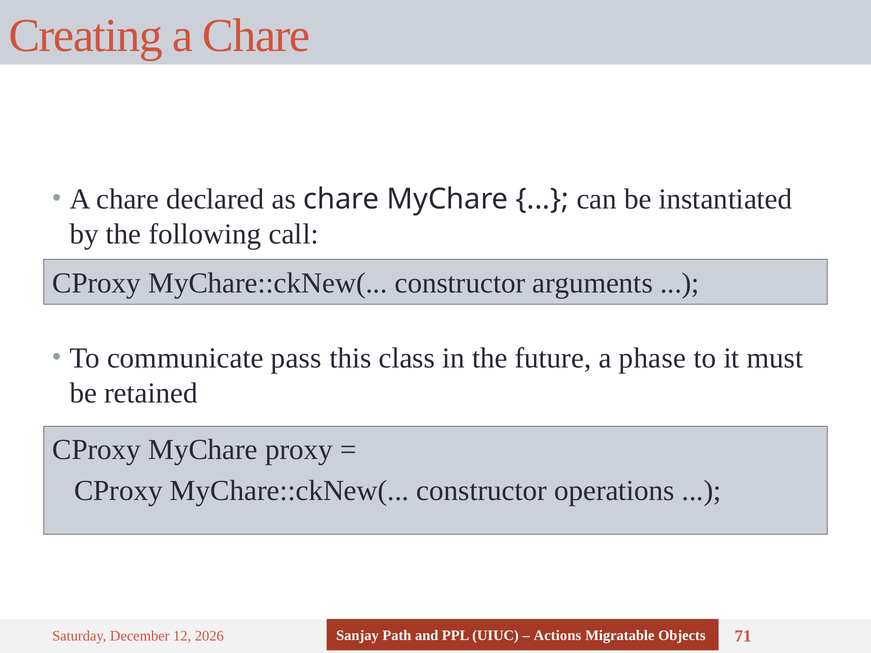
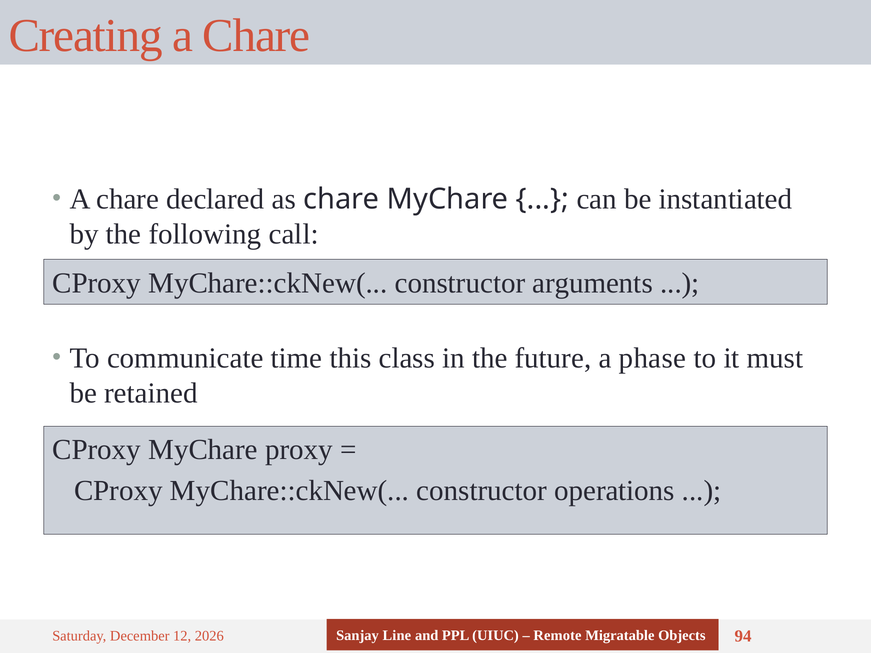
pass: pass -> time
Path: Path -> Line
Actions: Actions -> Remote
71: 71 -> 94
